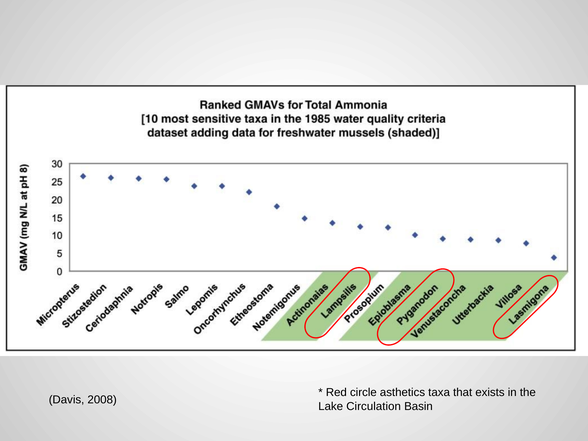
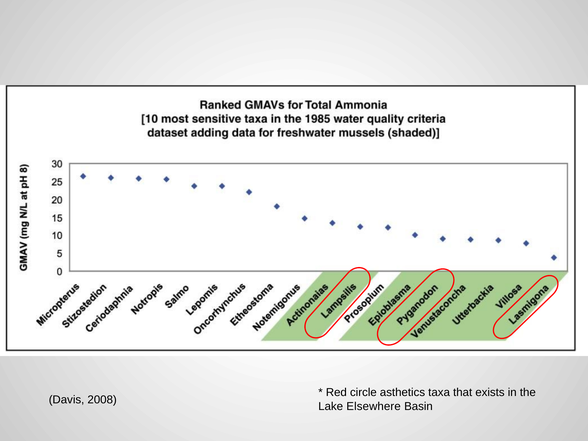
Circulation: Circulation -> Elsewhere
